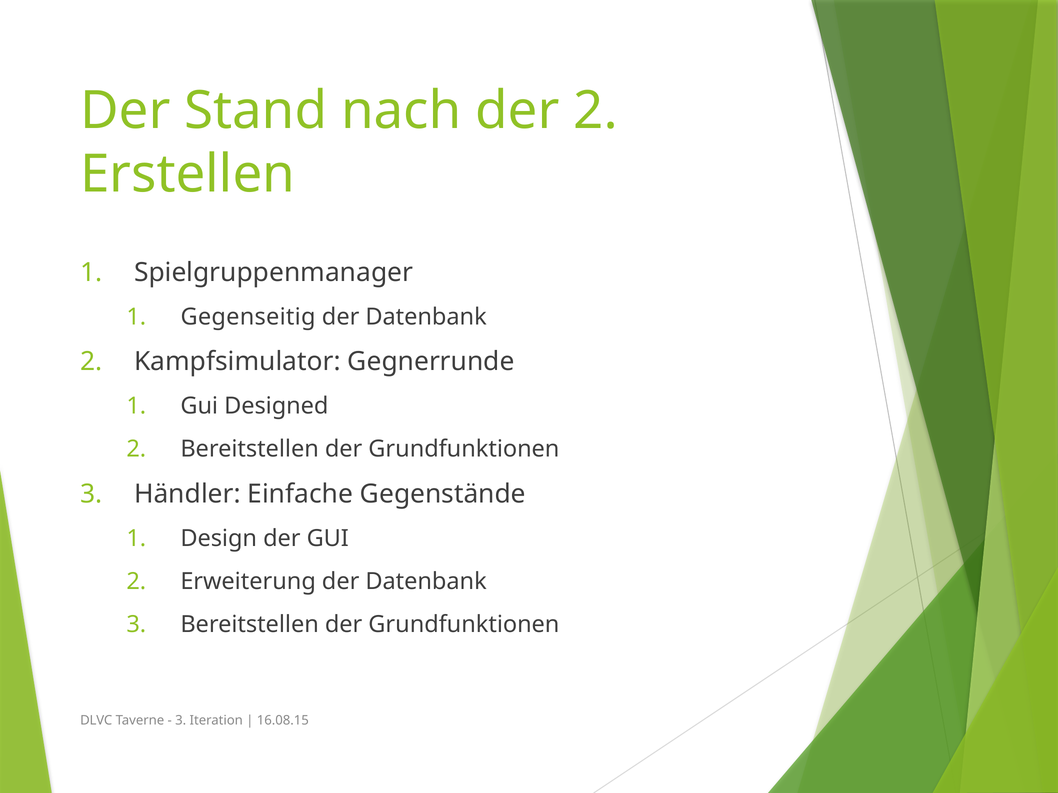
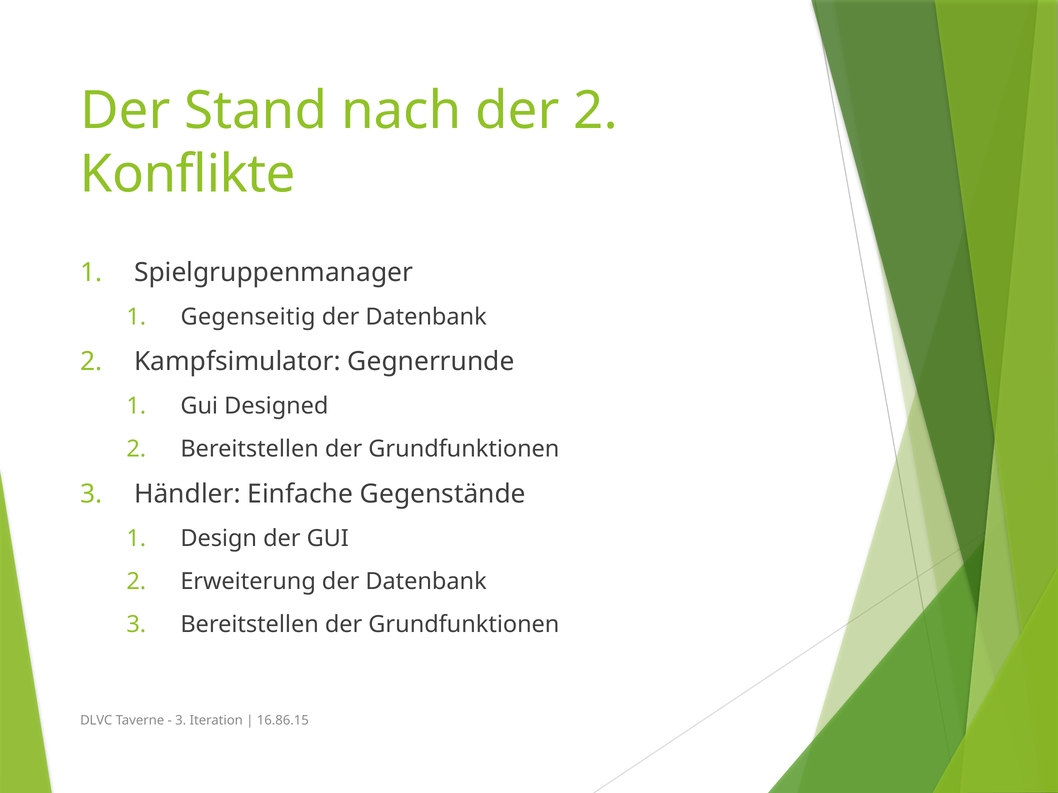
Erstellen: Erstellen -> Konflikte
16.08.15: 16.08.15 -> 16.86.15
